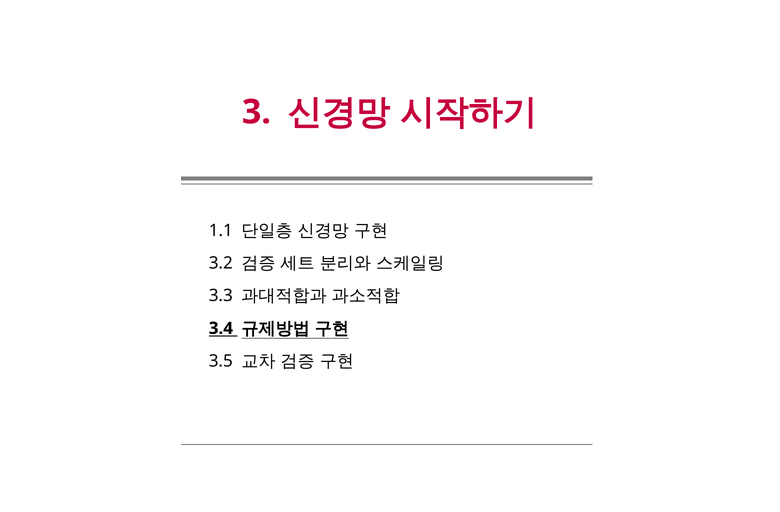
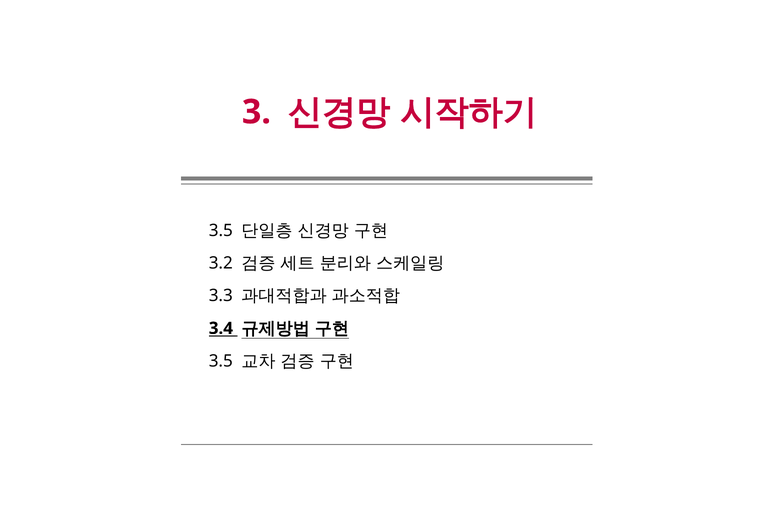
1.1 at (221, 231): 1.1 -> 3.5
